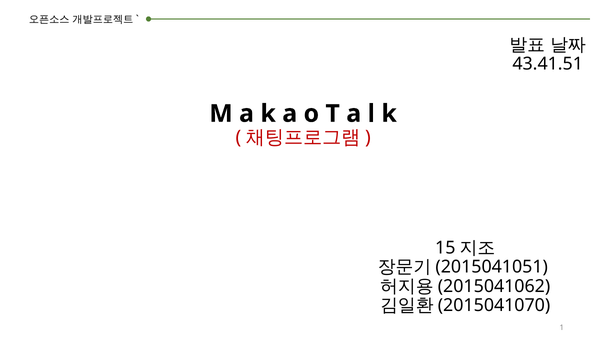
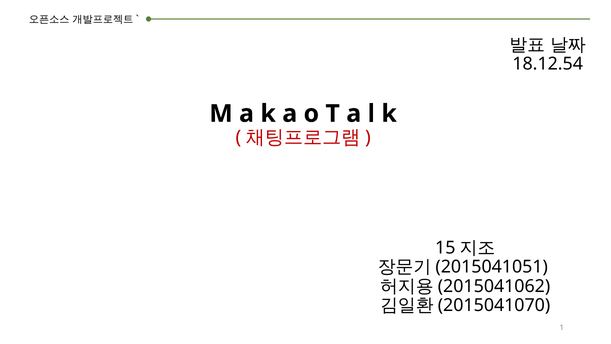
43.41.51: 43.41.51 -> 18.12.54
